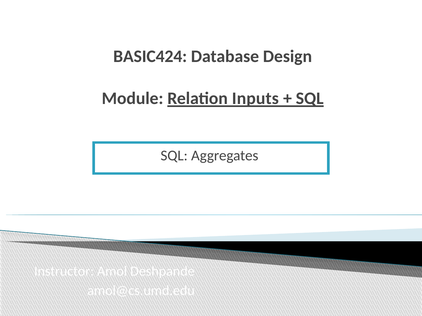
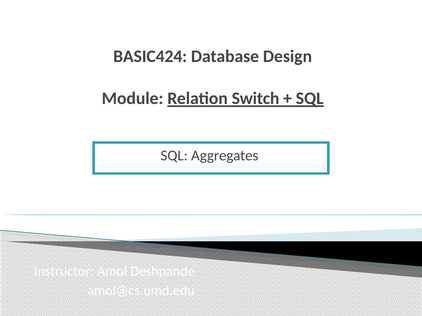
Inputs: Inputs -> Switch
